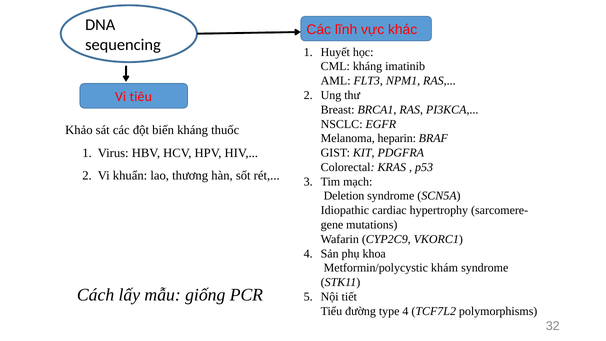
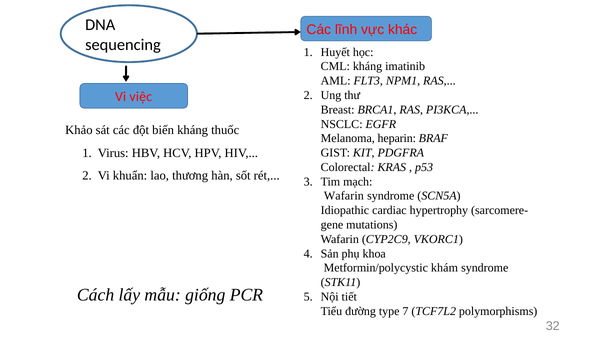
tiêu: tiêu -> việc
Deletion at (344, 196): Deletion -> Wafarin
type 4: 4 -> 7
